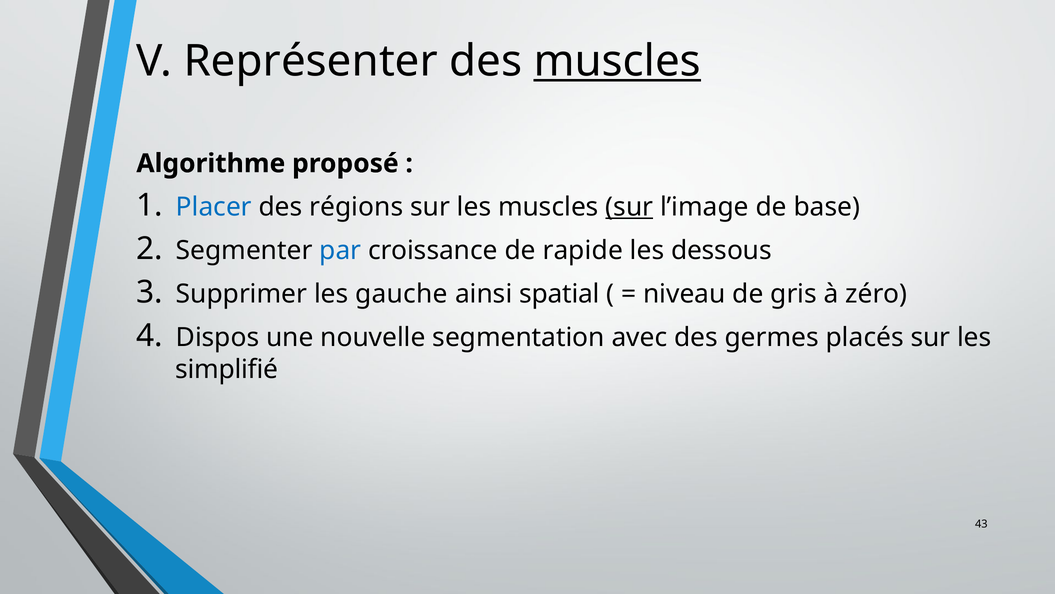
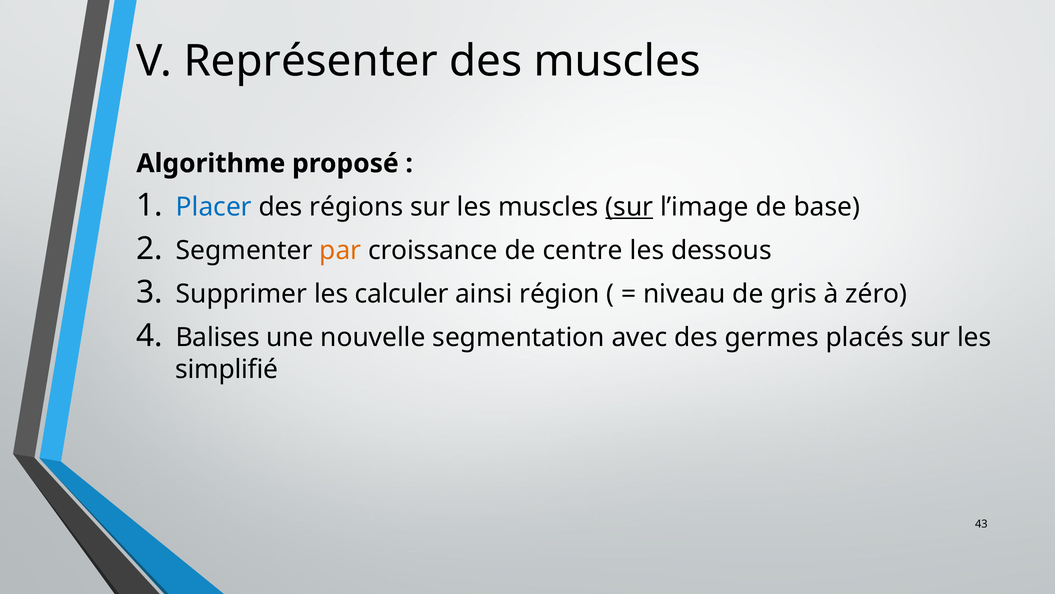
muscles at (617, 61) underline: present -> none
par colour: blue -> orange
rapide: rapide -> centre
gauche: gauche -> calculer
spatial: spatial -> région
Dispos: Dispos -> Balises
